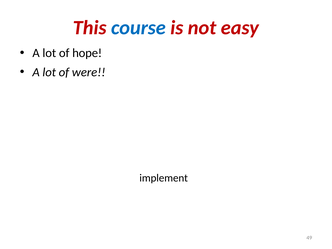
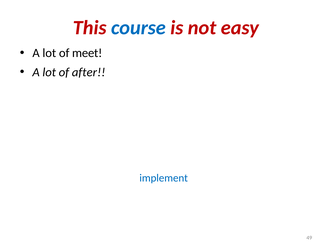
hope: hope -> meet
were: were -> after
implement colour: black -> blue
